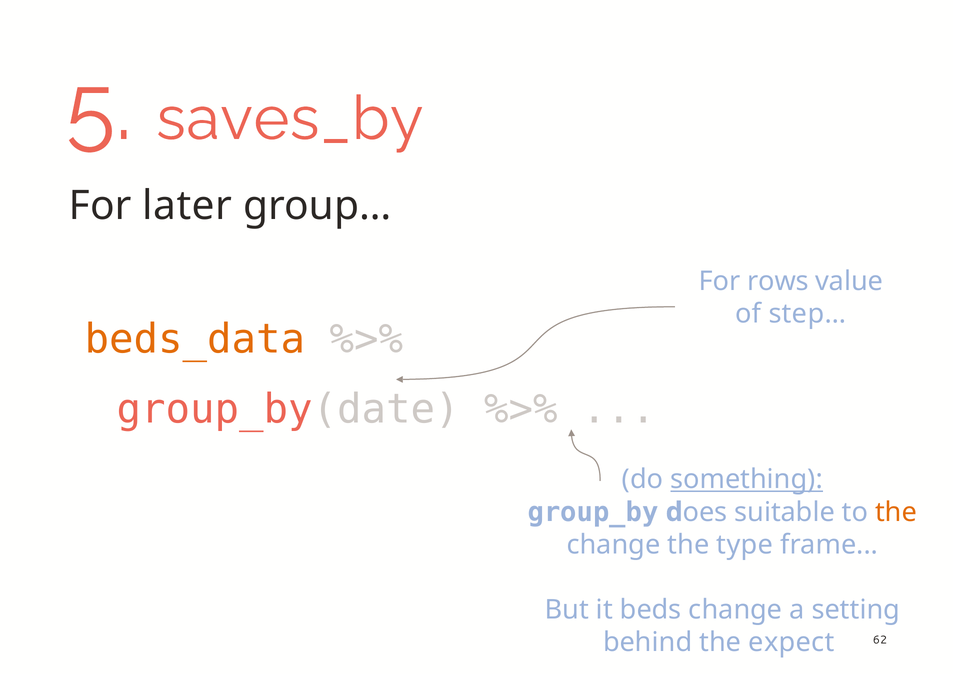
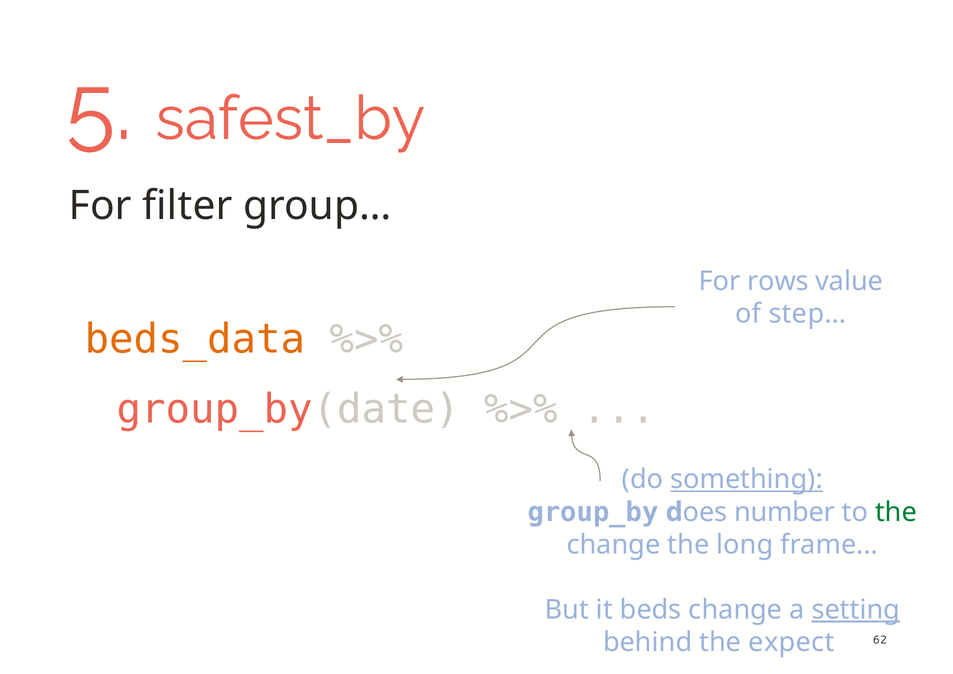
saves_by: saves_by -> safest_by
later: later -> filter
suitable: suitable -> number
the at (896, 512) colour: orange -> green
type: type -> long
setting underline: none -> present
